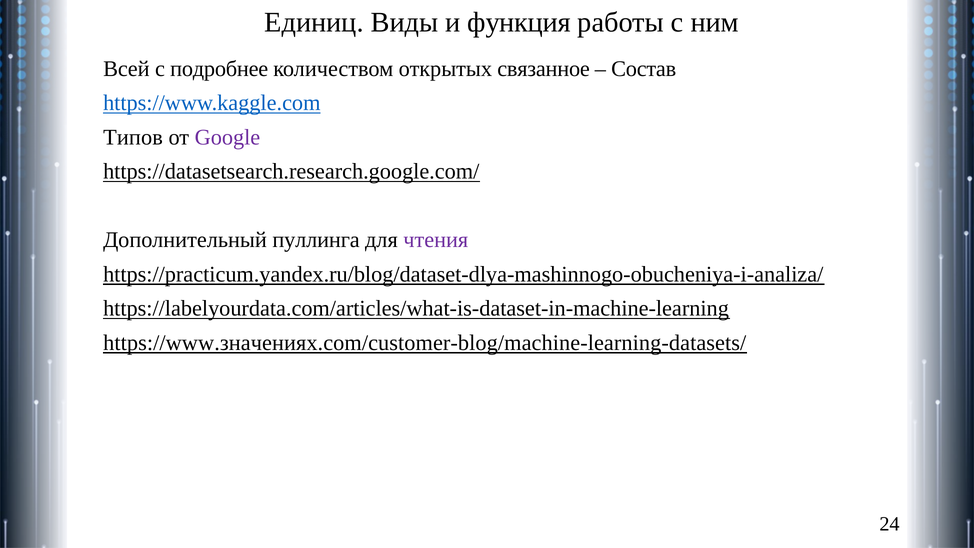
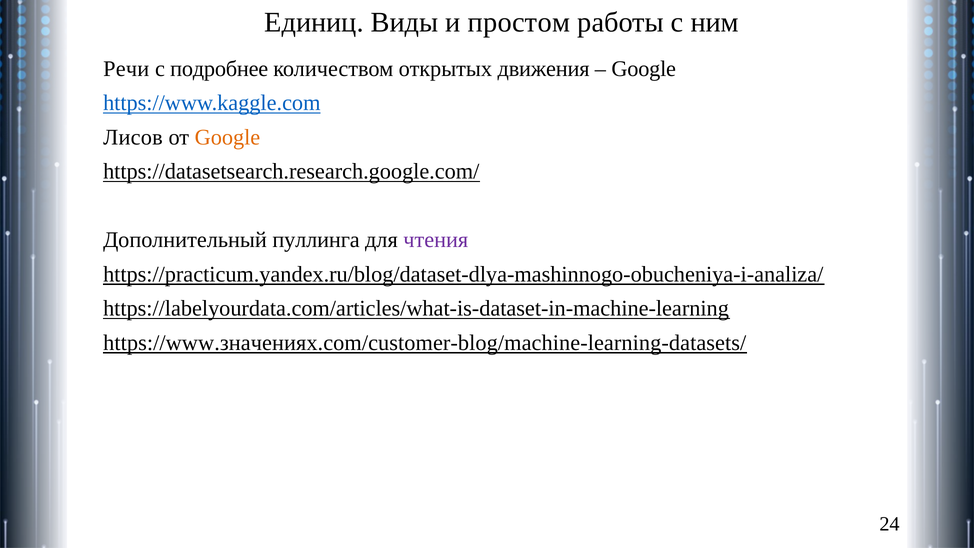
функция: функция -> простом
Всей: Всей -> Речи
связанное: связанное -> движения
Состав at (644, 69): Состав -> Google
Типов: Типов -> Лисов
Google at (227, 137) colour: purple -> orange
